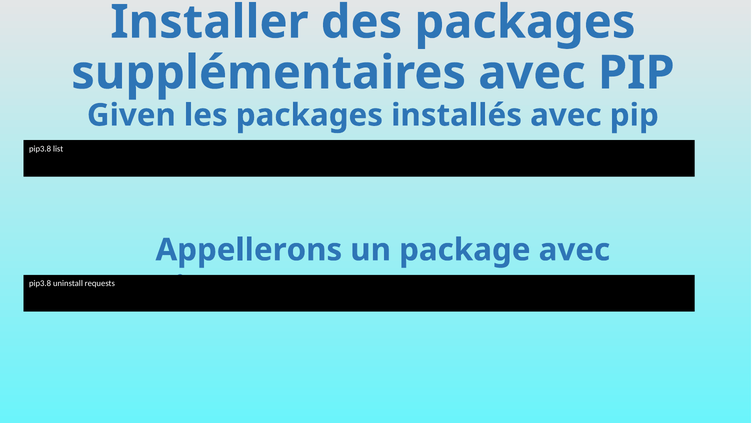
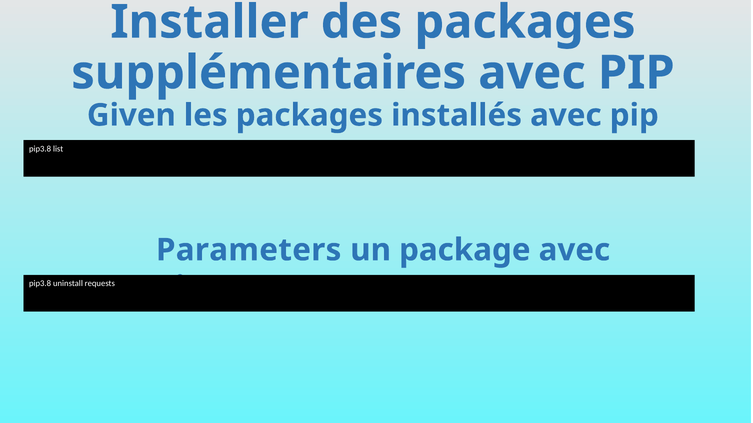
Appellerons: Appellerons -> Parameters
